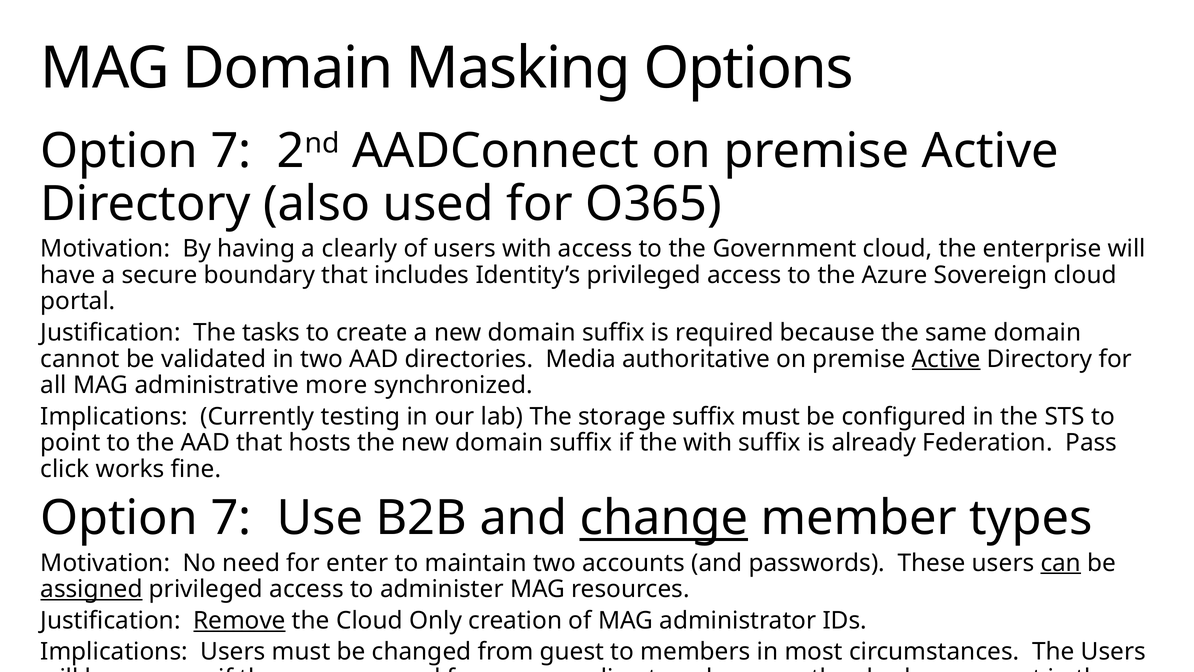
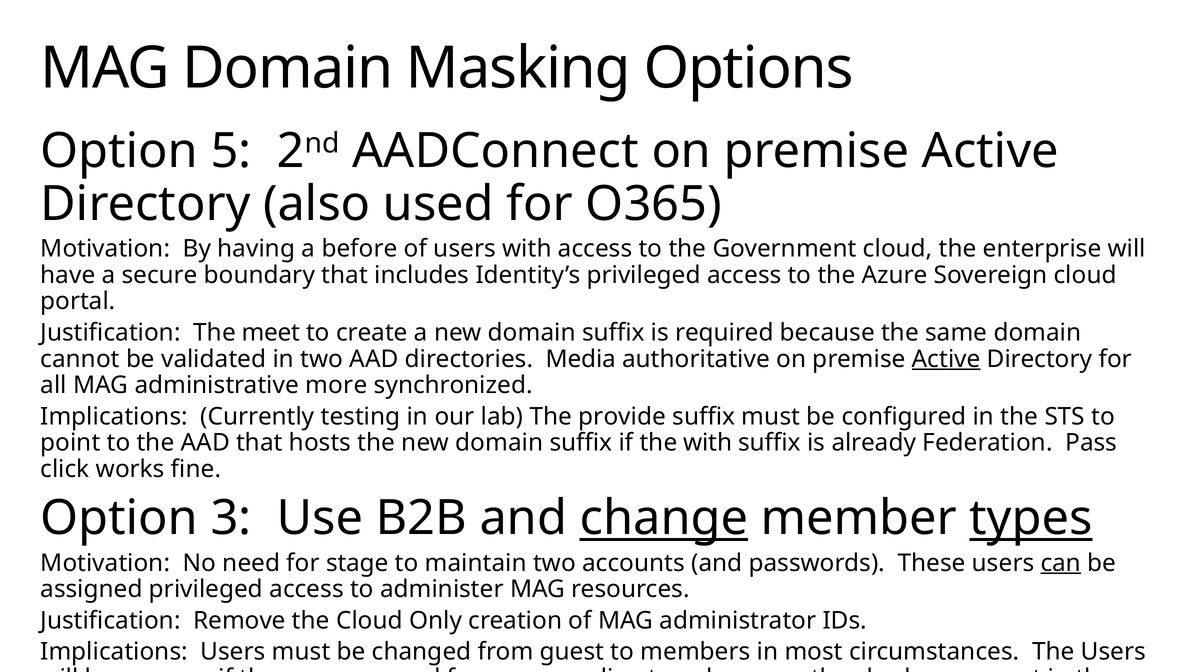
7 at (231, 151): 7 -> 5
clearly: clearly -> before
tasks: tasks -> meet
storage: storage -> provide
7 at (231, 518): 7 -> 3
types underline: none -> present
enter: enter -> stage
assigned underline: present -> none
Remove underline: present -> none
